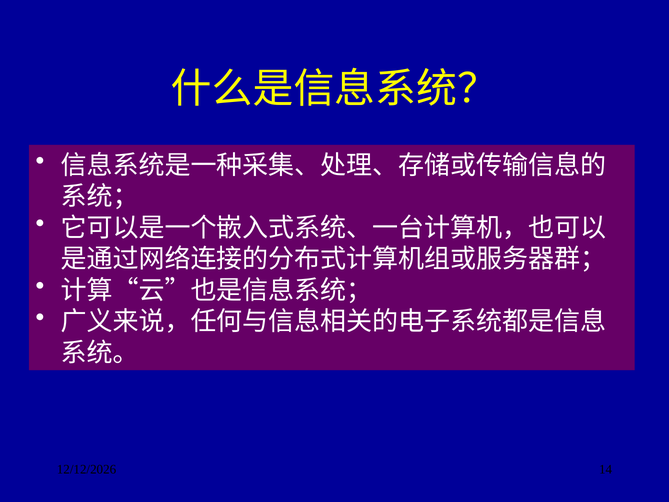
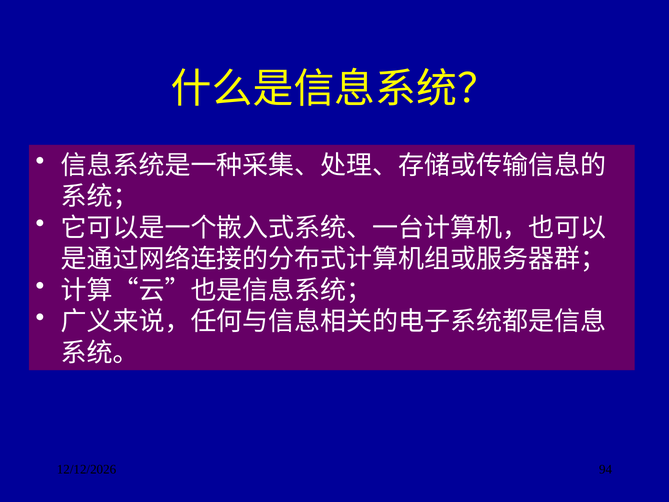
14: 14 -> 94
